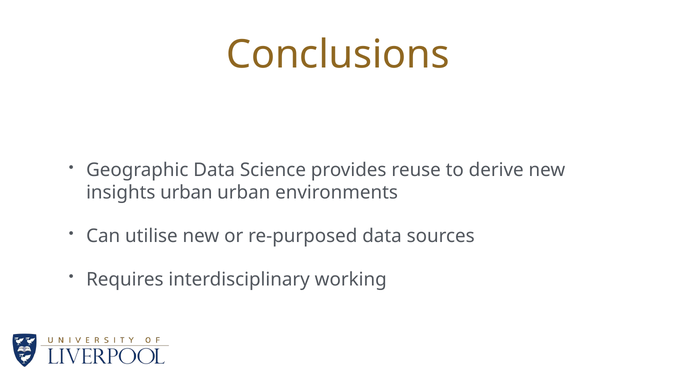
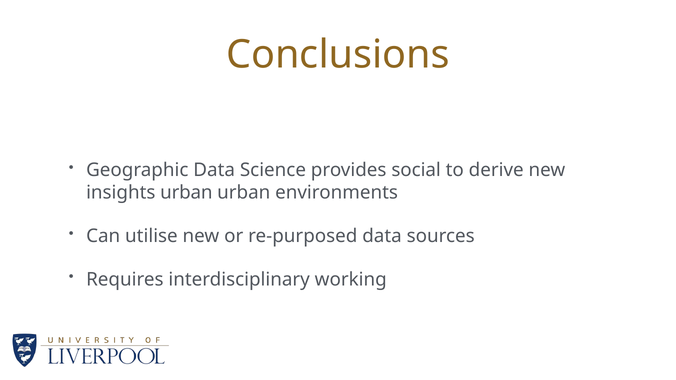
reuse: reuse -> social
